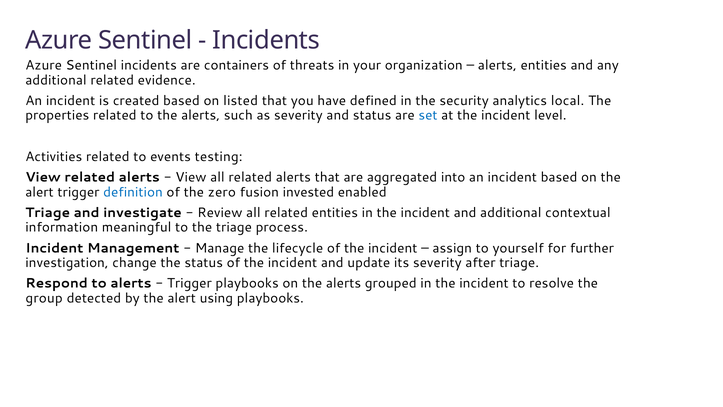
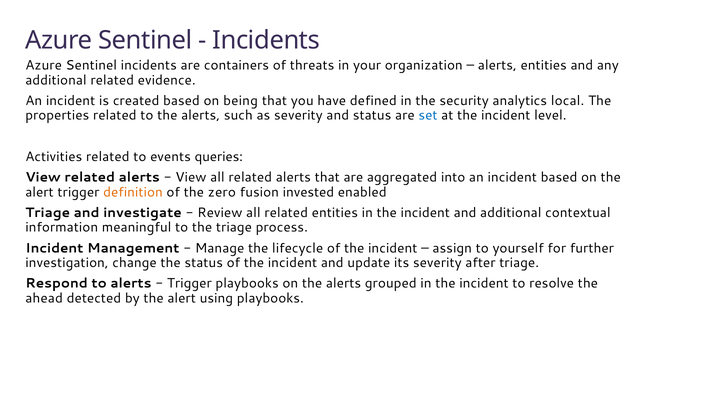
listed: listed -> being
testing: testing -> queries
definition colour: blue -> orange
group: group -> ahead
